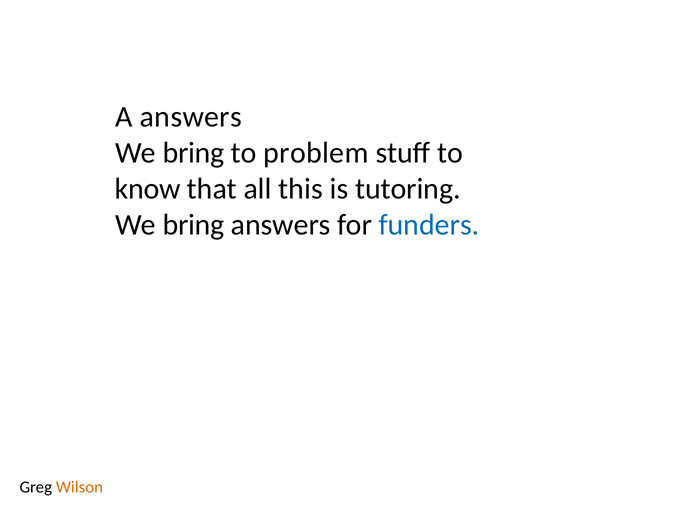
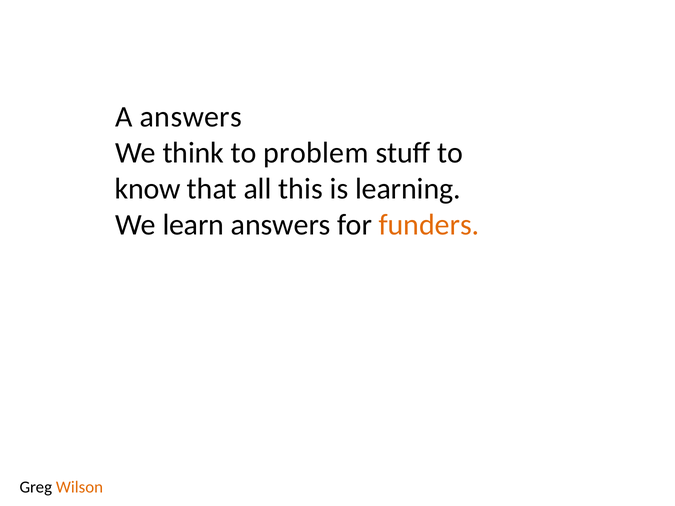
bring at (193, 153): bring -> think
tutoring: tutoring -> learning
bring at (193, 225): bring -> learn
funders colour: blue -> orange
